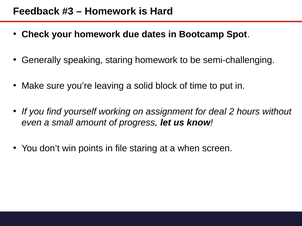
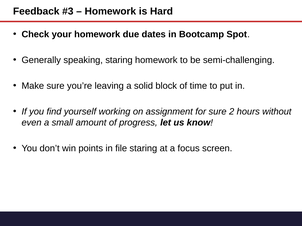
for deal: deal -> sure
when: when -> focus
